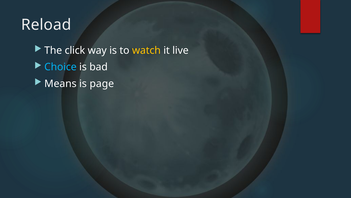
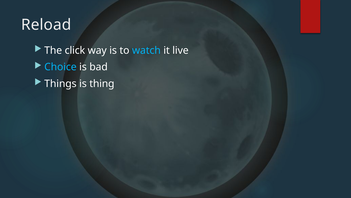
watch colour: yellow -> light blue
Means: Means -> Things
page: page -> thing
